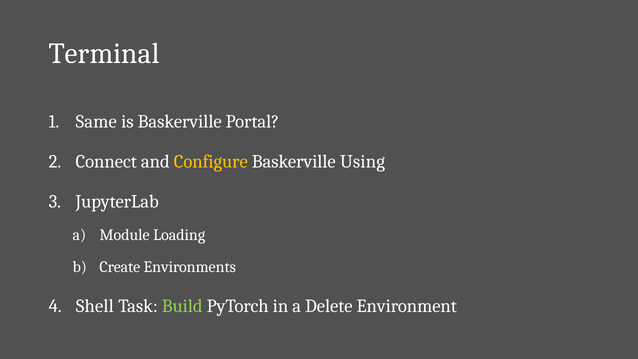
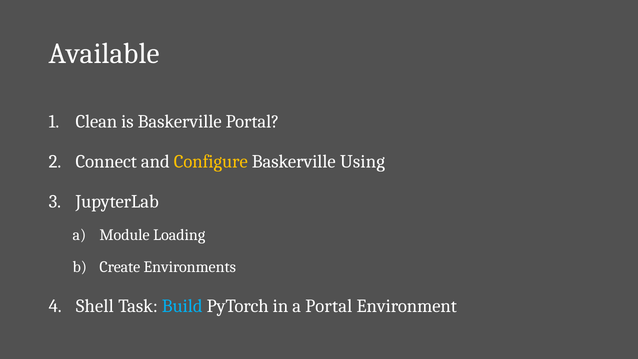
Terminal: Terminal -> Available
Same: Same -> Clean
Build colour: light green -> light blue
a Delete: Delete -> Portal
